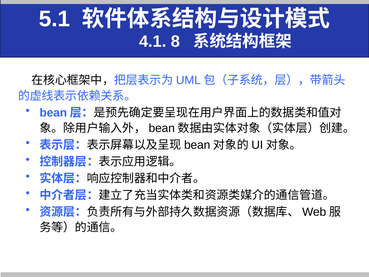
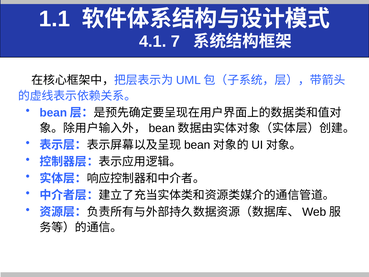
5.1: 5.1 -> 1.1
8: 8 -> 7
